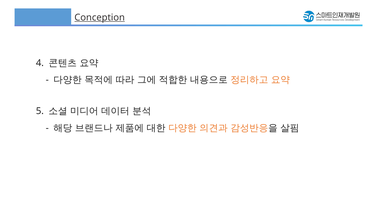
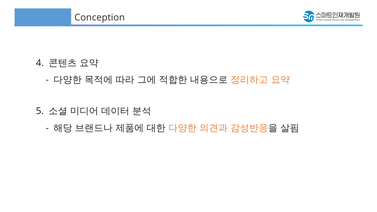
Conception underline: present -> none
